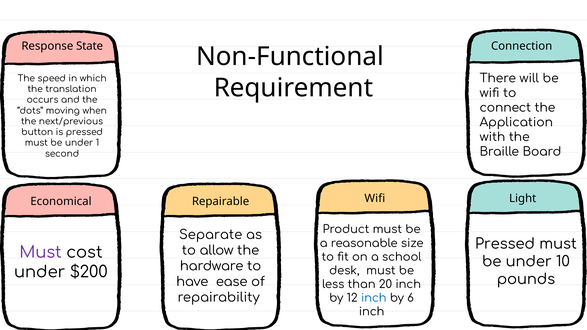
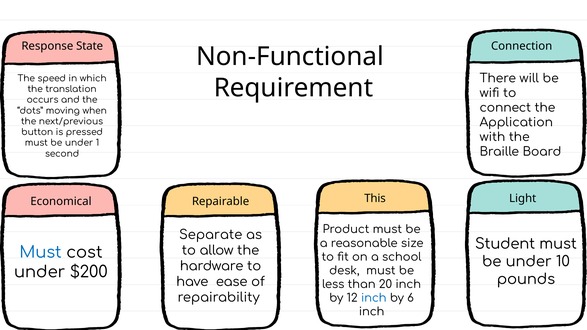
Wifi at (375, 198): Wifi -> This
Pressed at (505, 244): Pressed -> Student
Must at (41, 253) colour: purple -> blue
